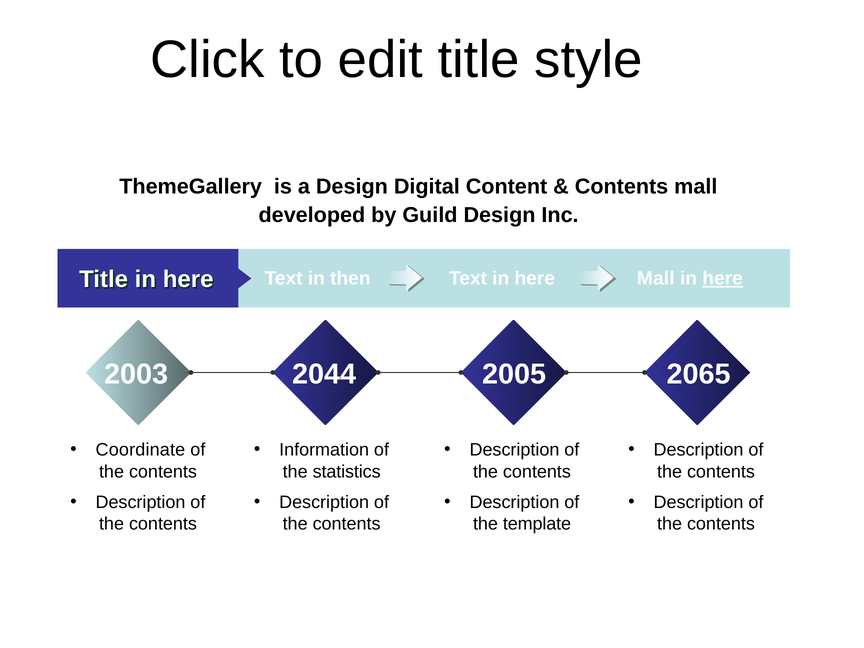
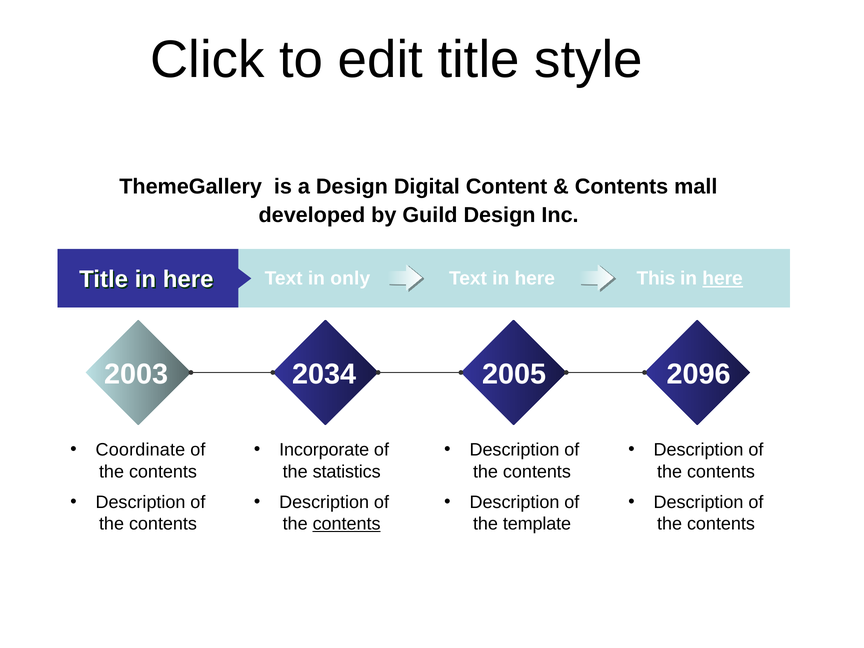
here Mall: Mall -> This
then: then -> only
2044: 2044 -> 2034
2065: 2065 -> 2096
Information: Information -> Incorporate
contents at (347, 524) underline: none -> present
